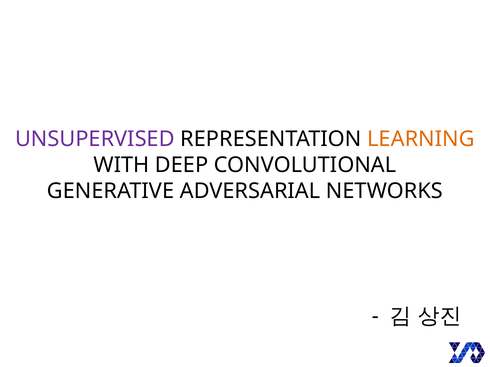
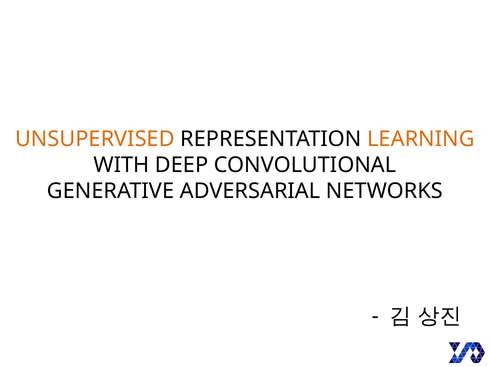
UNSUPERVISED colour: purple -> orange
